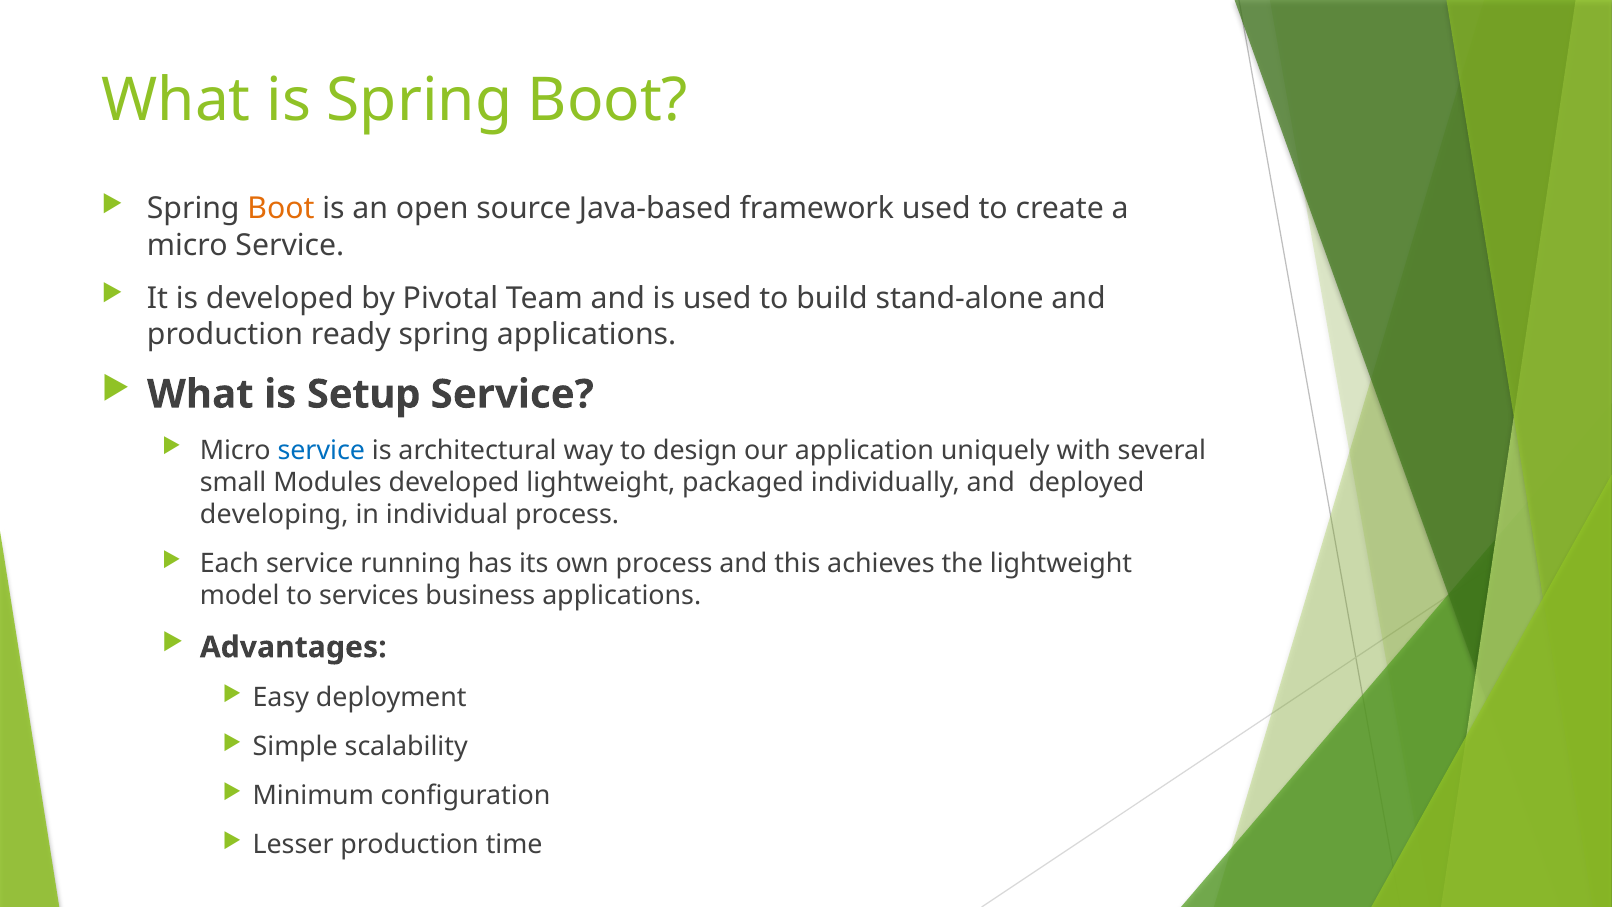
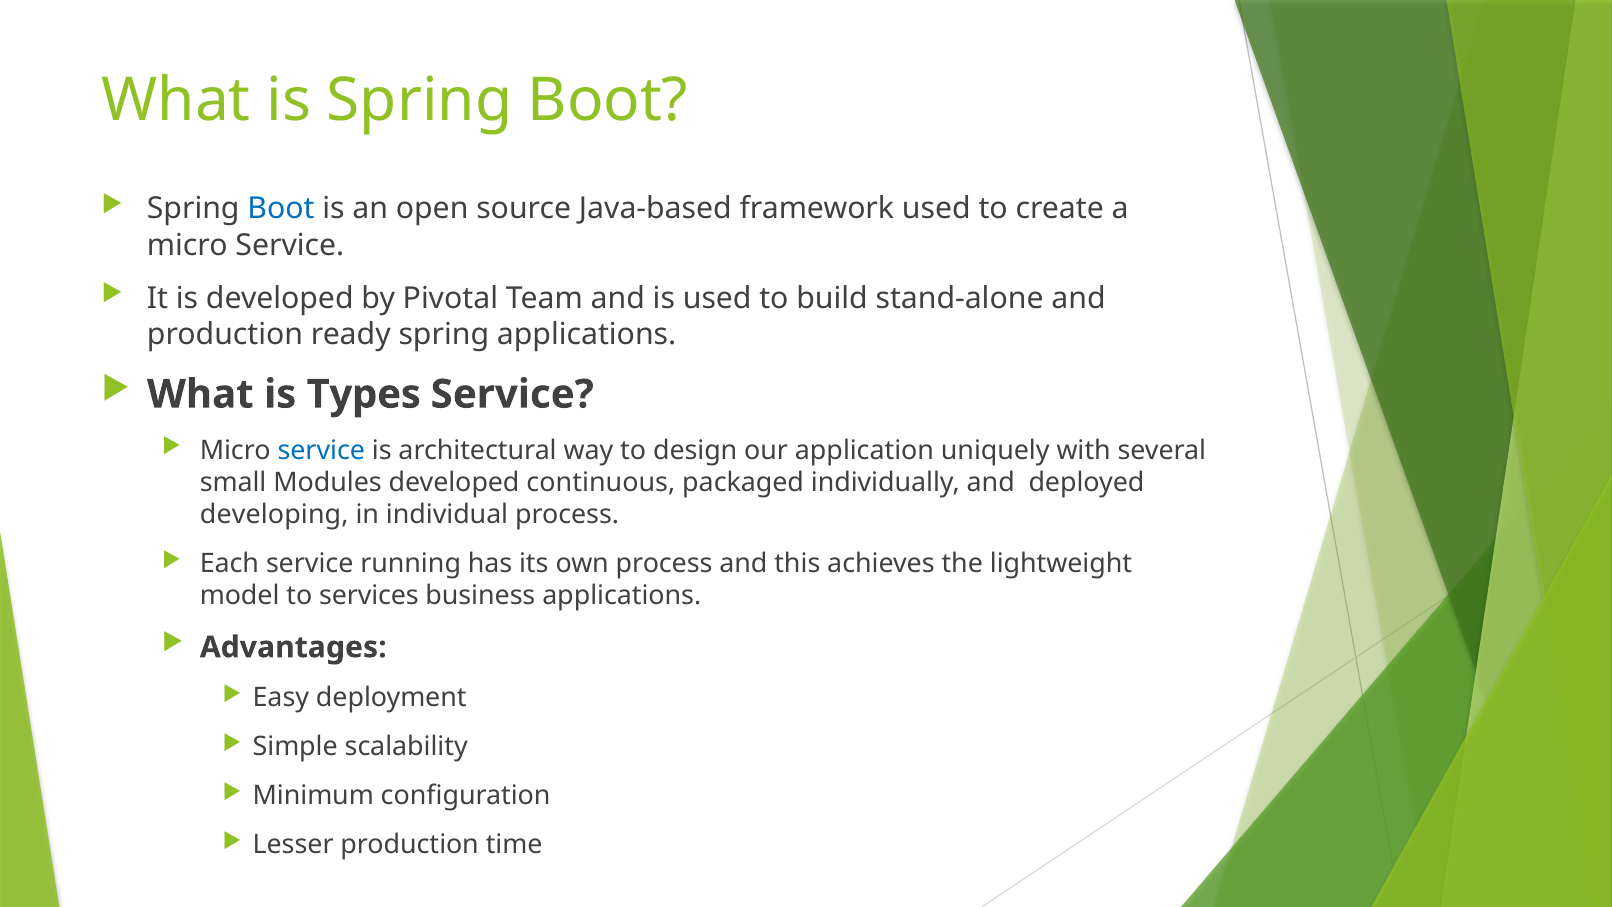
Boot at (281, 209) colour: orange -> blue
Setup: Setup -> Types
developed lightweight: lightweight -> continuous
